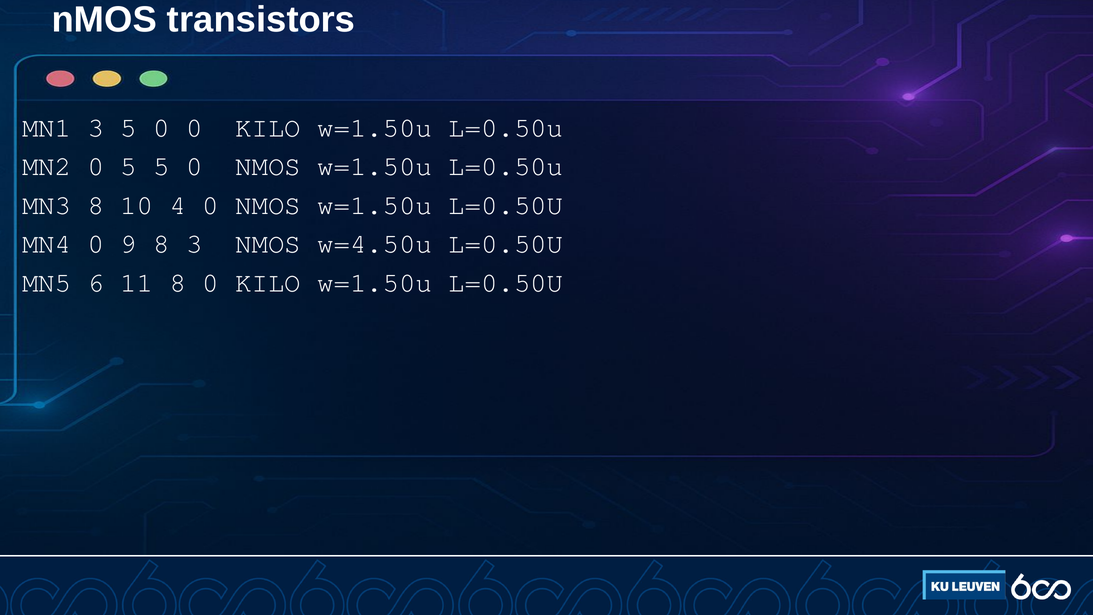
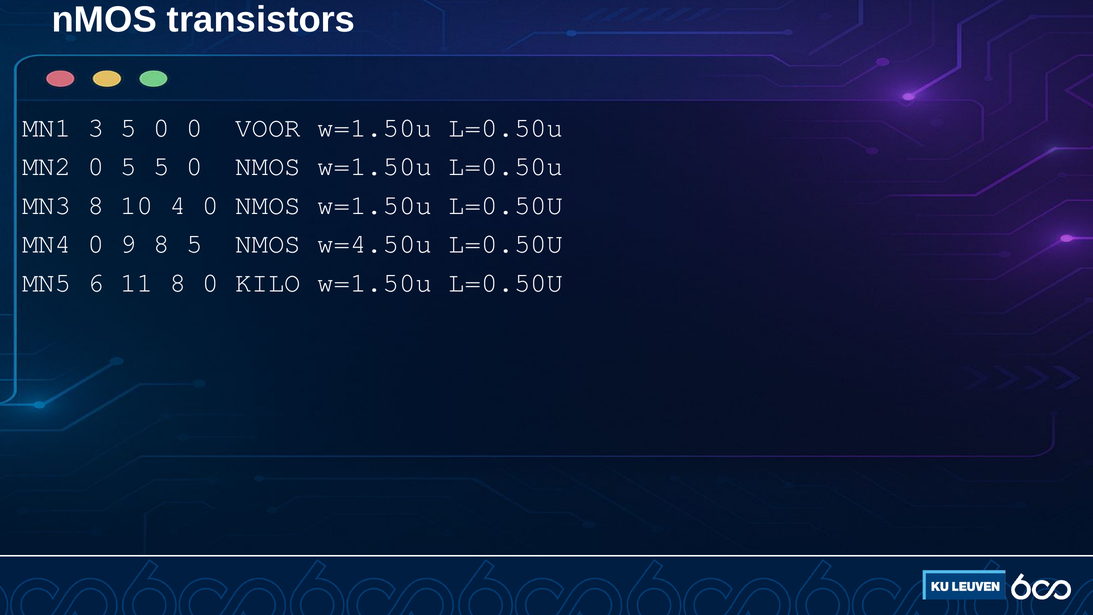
0 0 KILO: KILO -> VOOR
8 3: 3 -> 5
